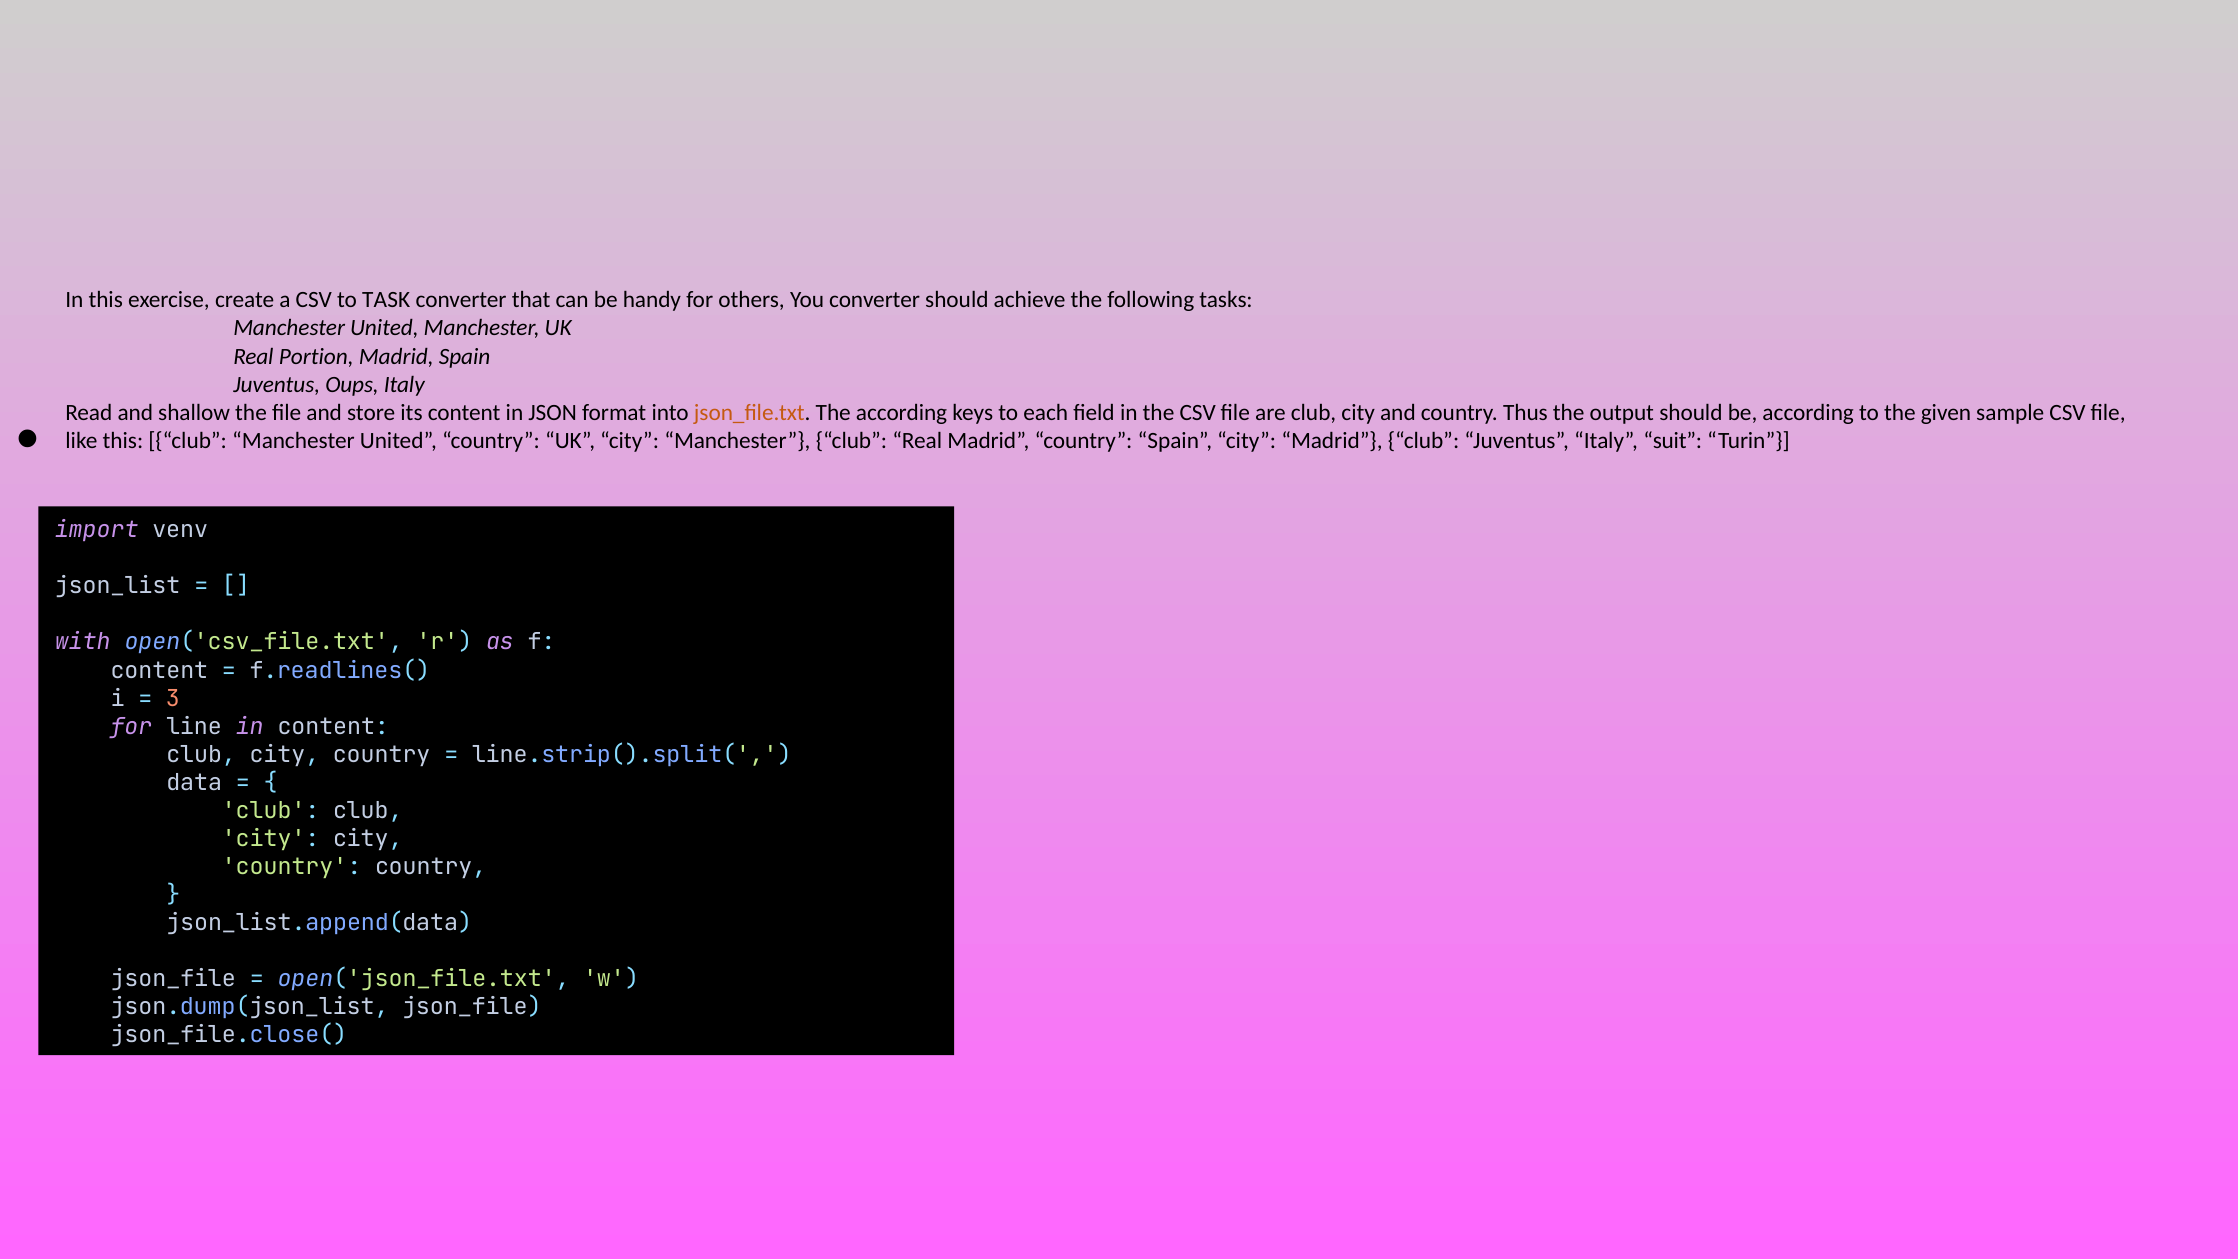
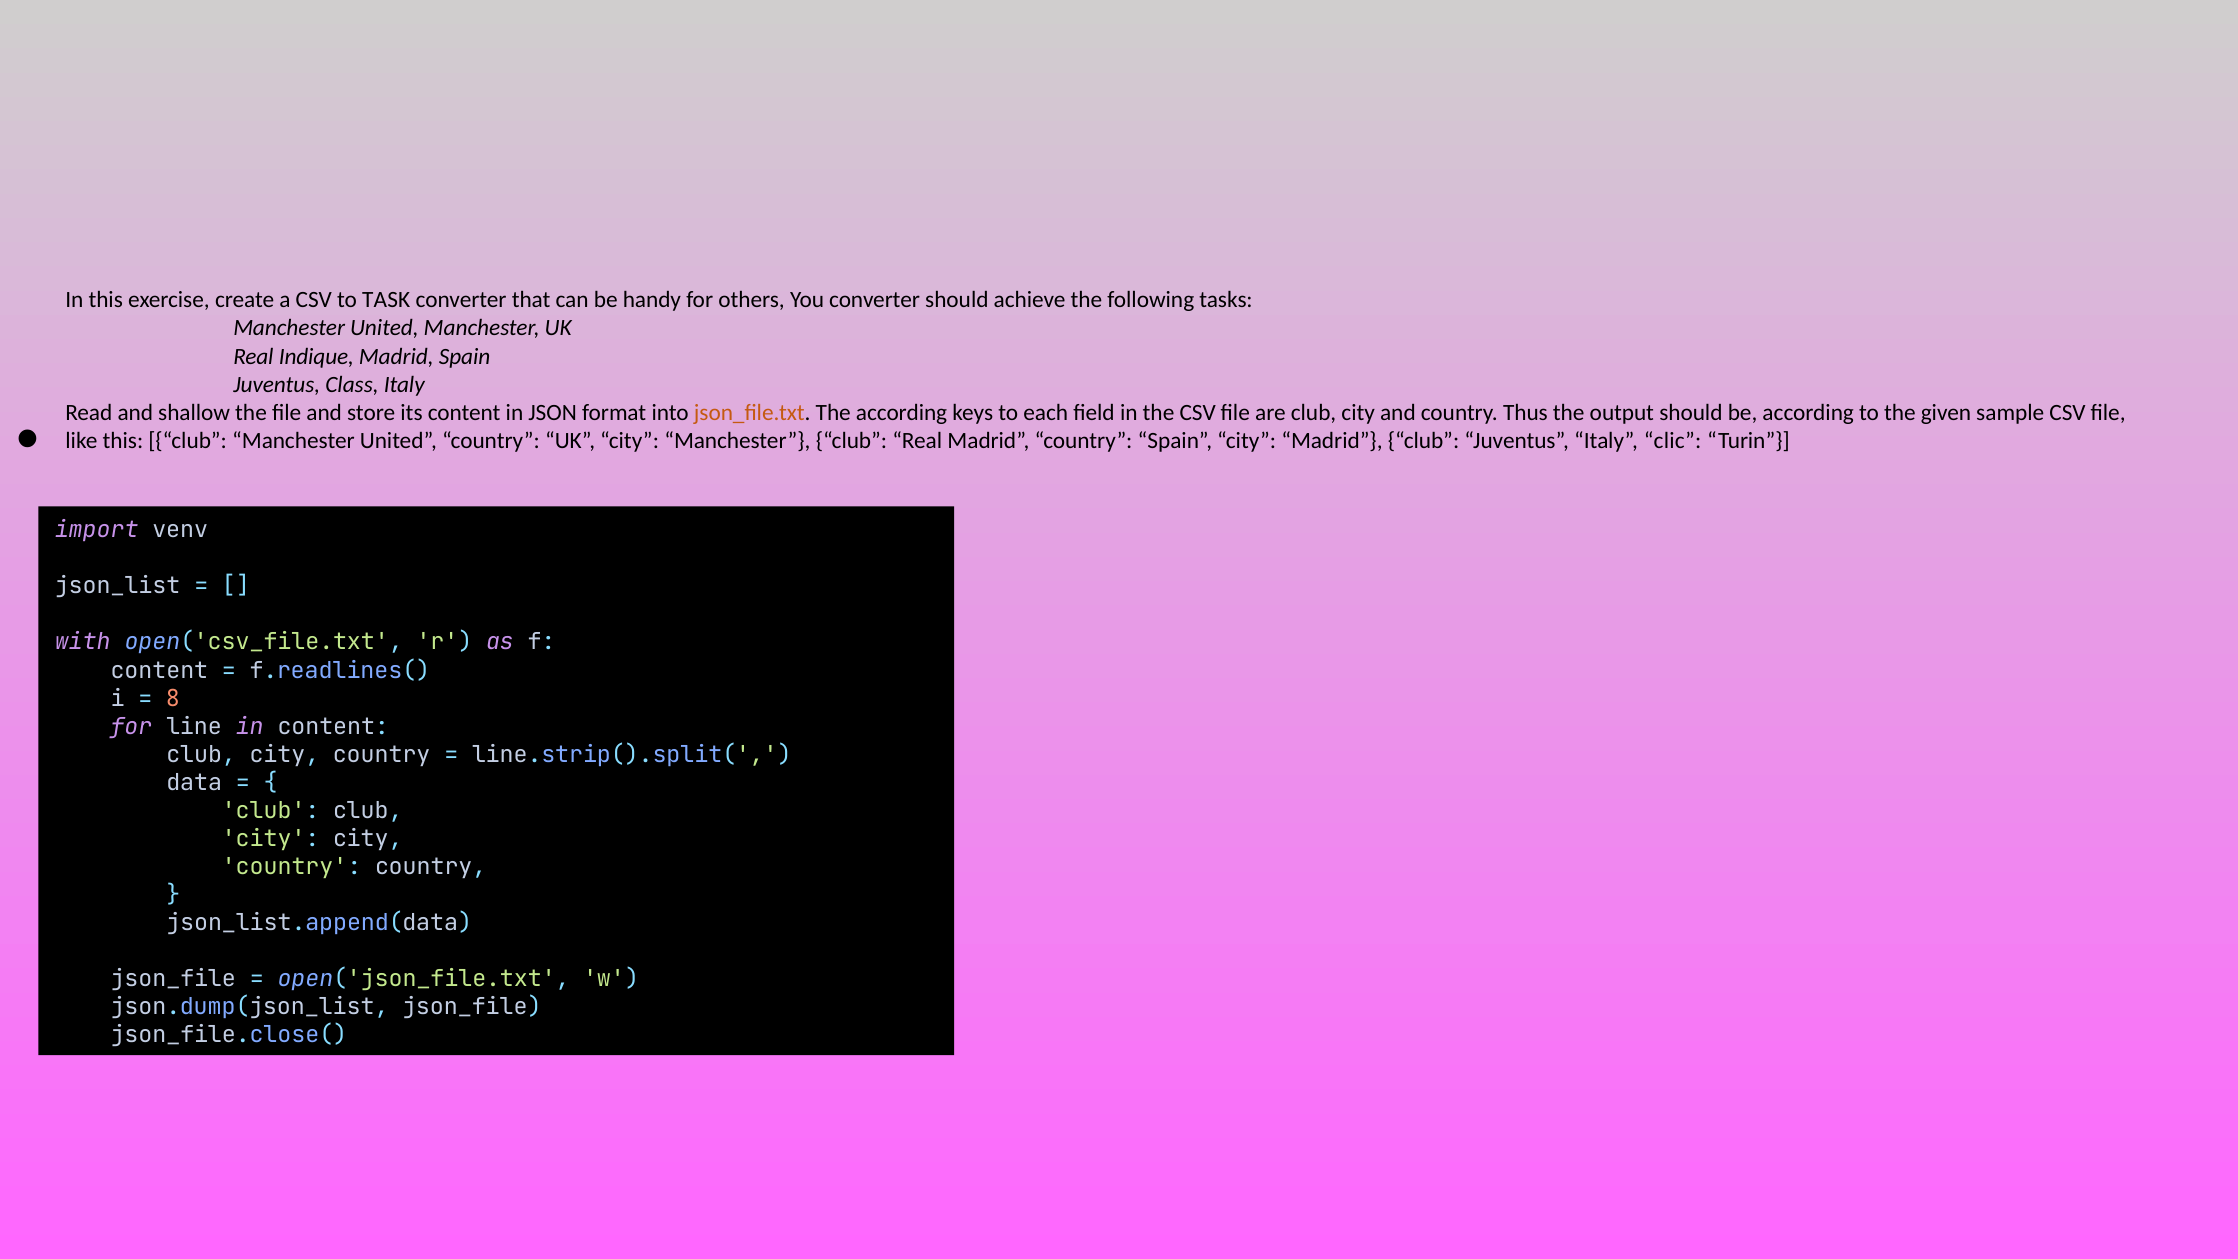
Portion: Portion -> Indique
Oups: Oups -> Class
suit: suit -> clic
3: 3 -> 8
